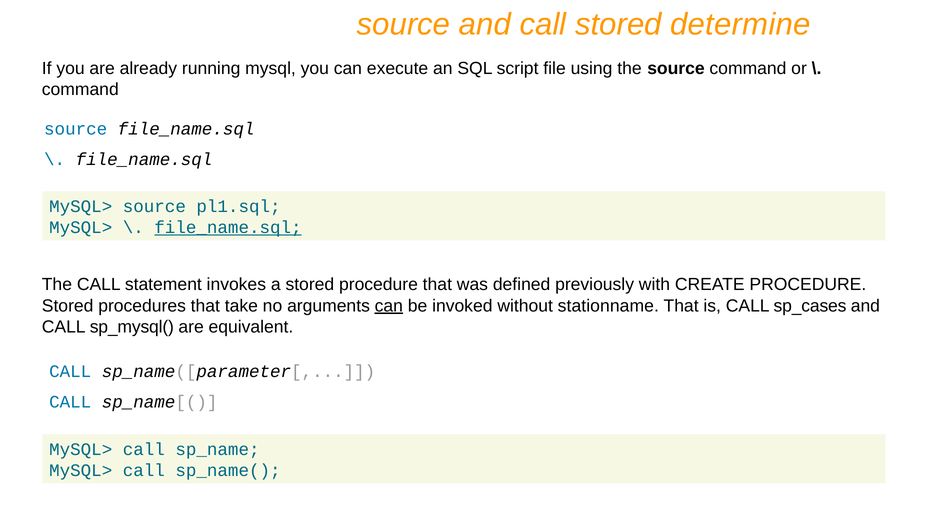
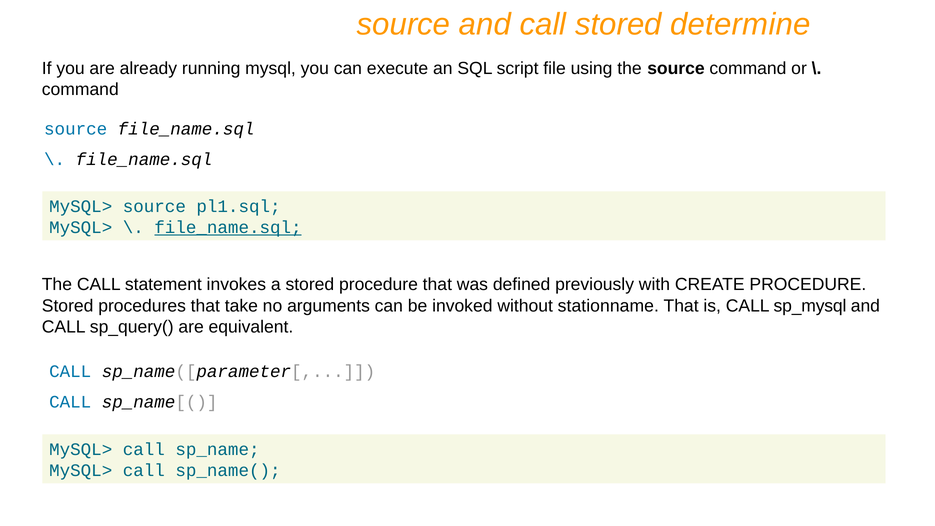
can at (389, 306) underline: present -> none
sp_cases: sp_cases -> sp_mysql
sp_mysql(: sp_mysql( -> sp_query(
